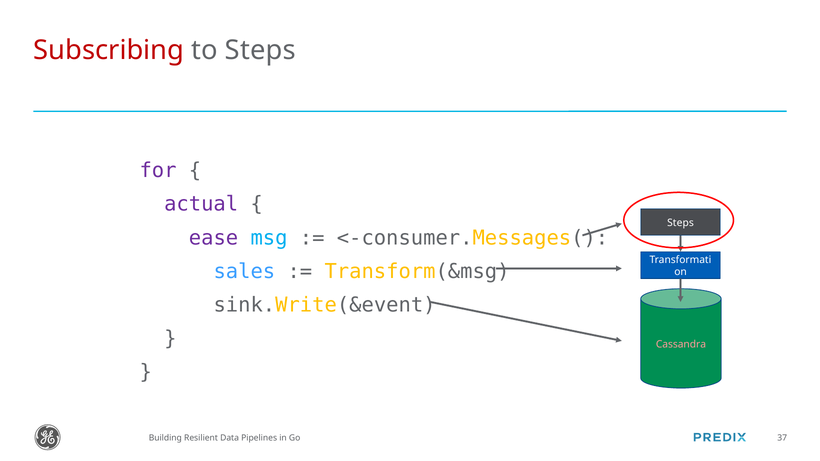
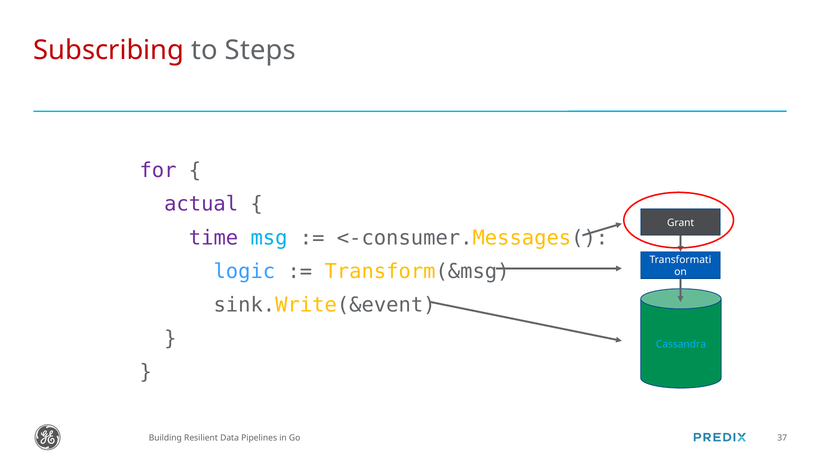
Steps at (680, 223): Steps -> Grant
ease: ease -> time
sales: sales -> logic
Cassandra colour: pink -> light blue
